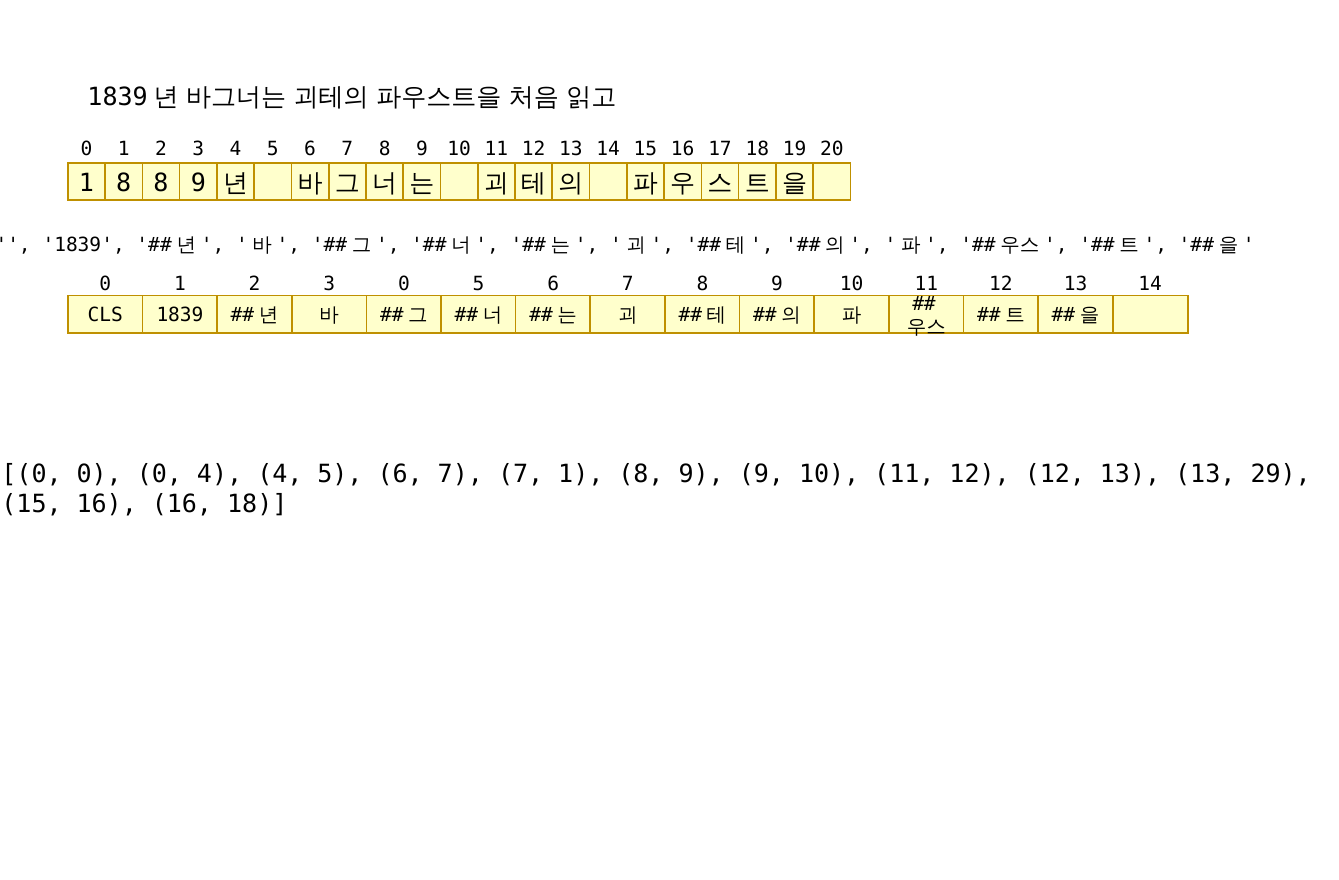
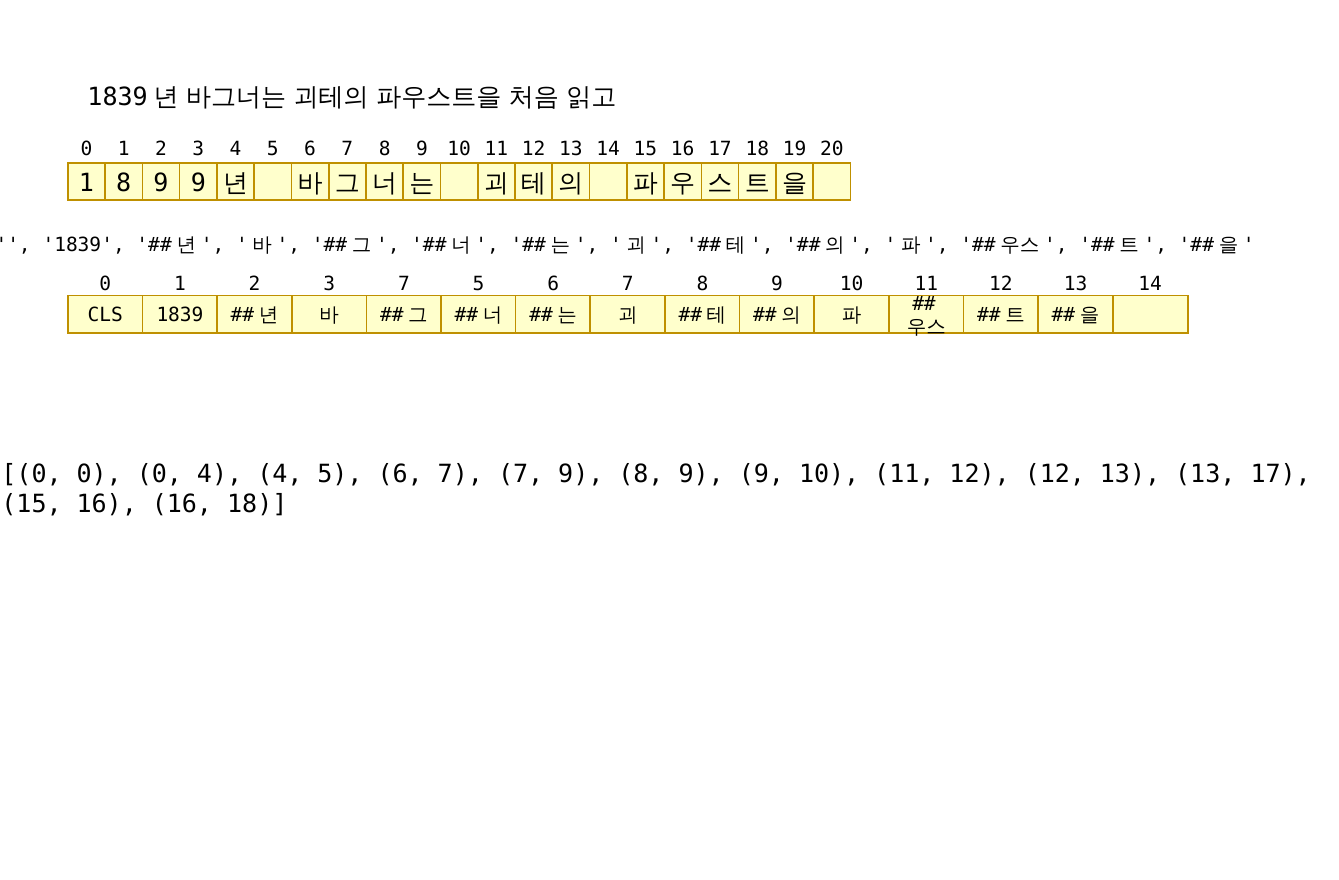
1 8 8: 8 -> 9
3 0: 0 -> 7
7 1: 1 -> 9
13 29: 29 -> 17
